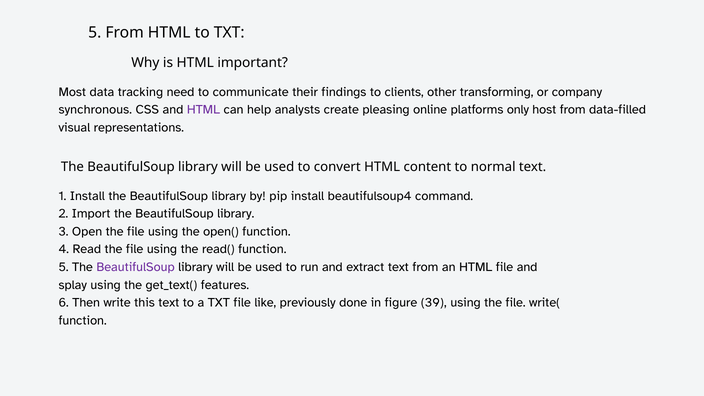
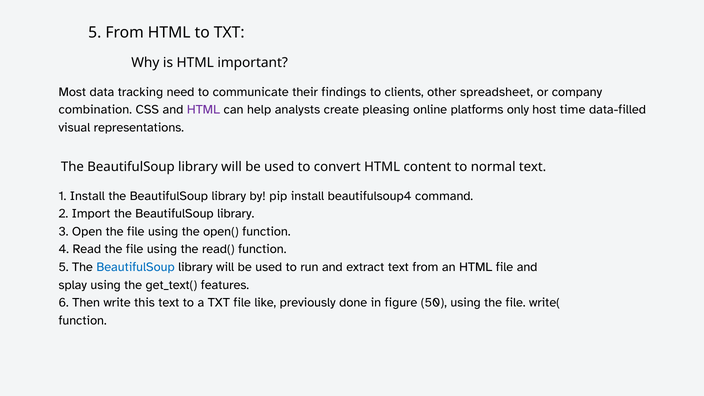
transforming: transforming -> spreadsheet
synchronous: synchronous -> combination
host from: from -> time
BeautifulSoup at (136, 267) colour: purple -> blue
39: 39 -> 50
